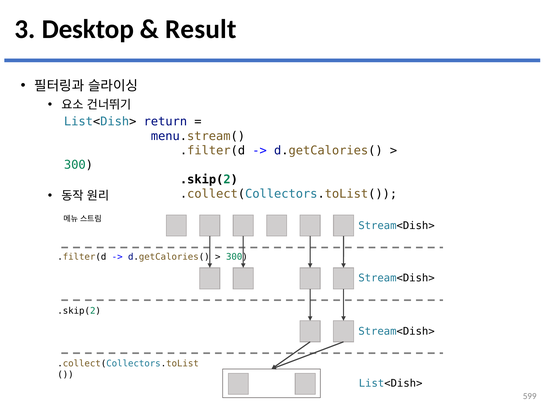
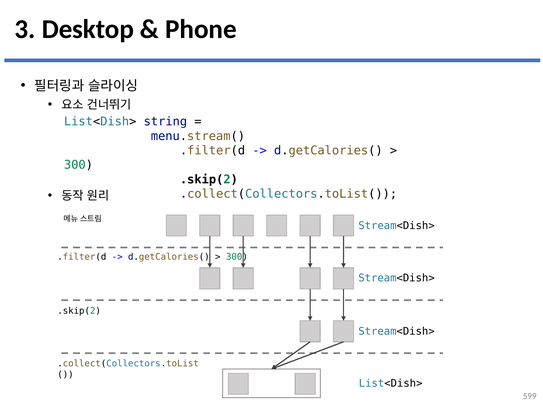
Result: Result -> Phone
return: return -> string
